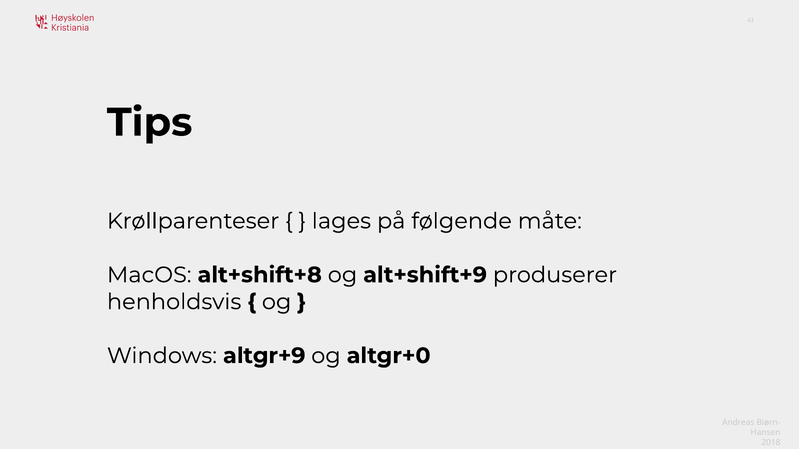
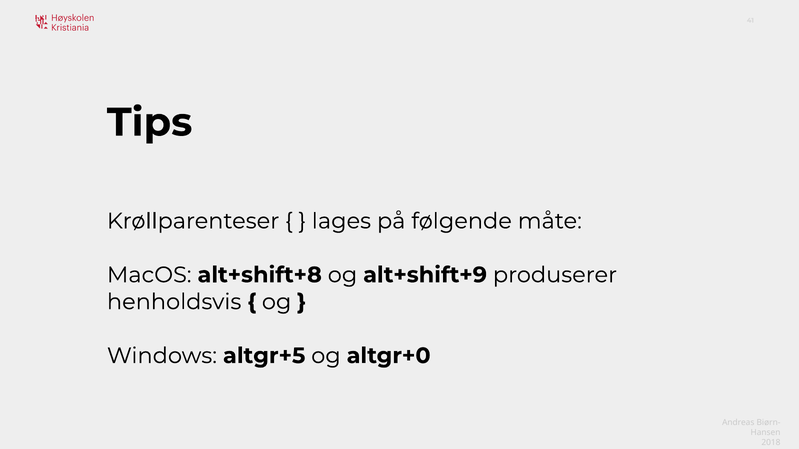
altgr+9: altgr+9 -> altgr+5
